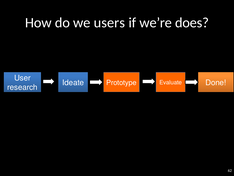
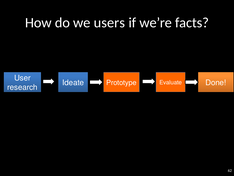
does: does -> facts
